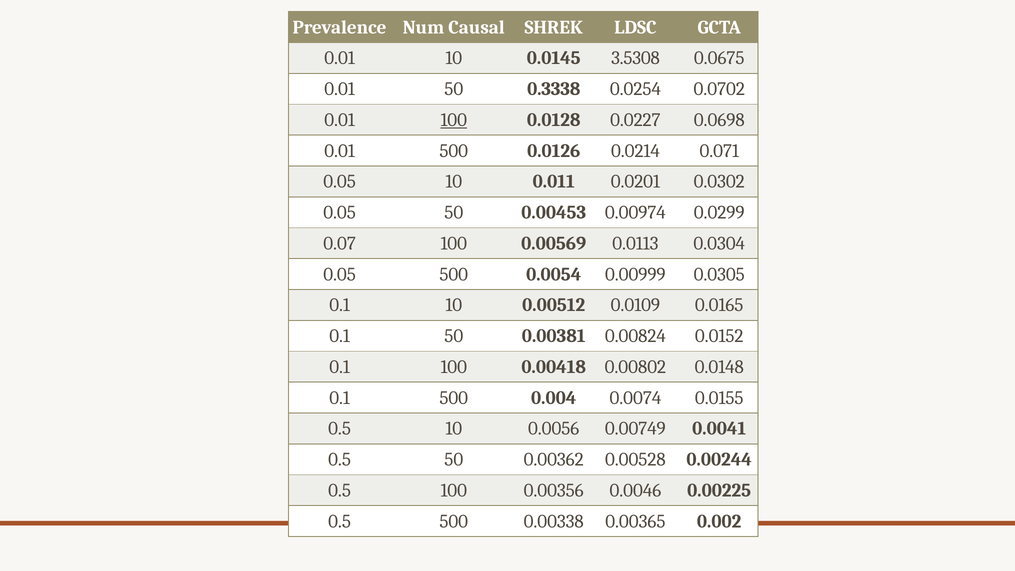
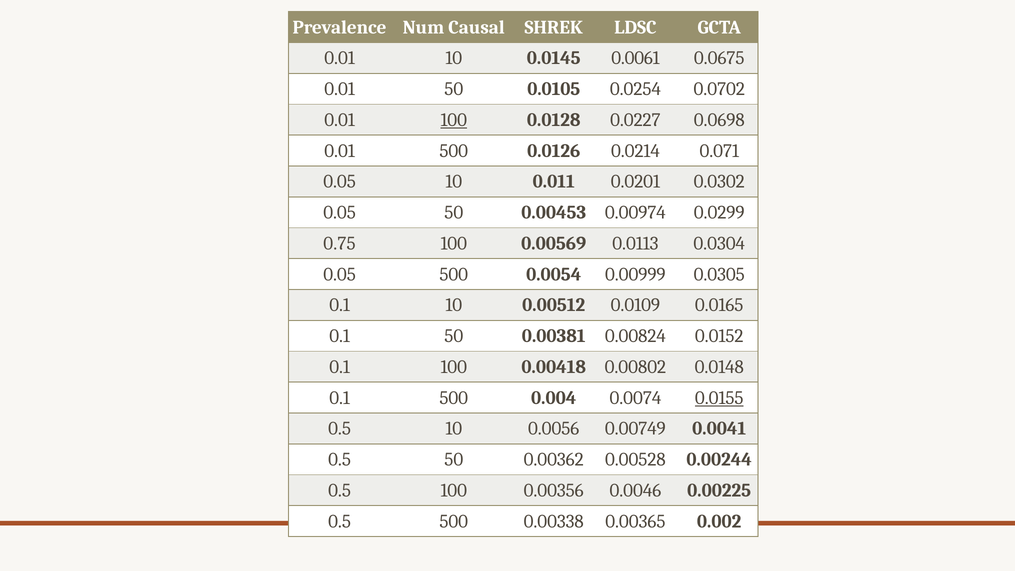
3.5308: 3.5308 -> 0.0061
0.3338: 0.3338 -> 0.0105
0.07: 0.07 -> 0.75
0.0155 underline: none -> present
